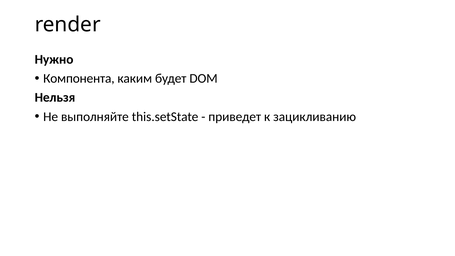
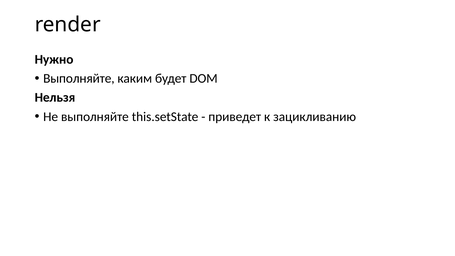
Компонента at (79, 78): Компонента -> Выполняйте
